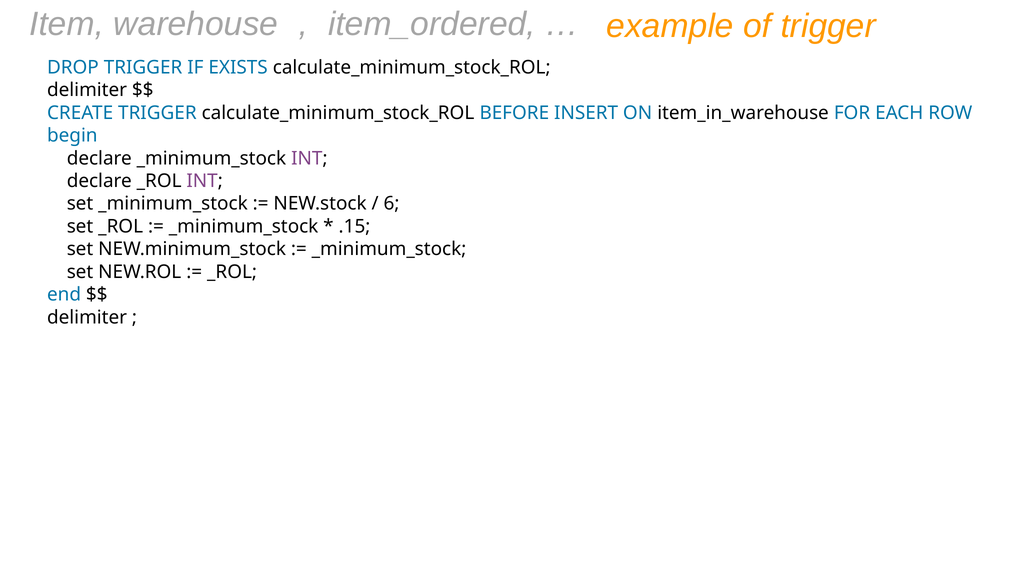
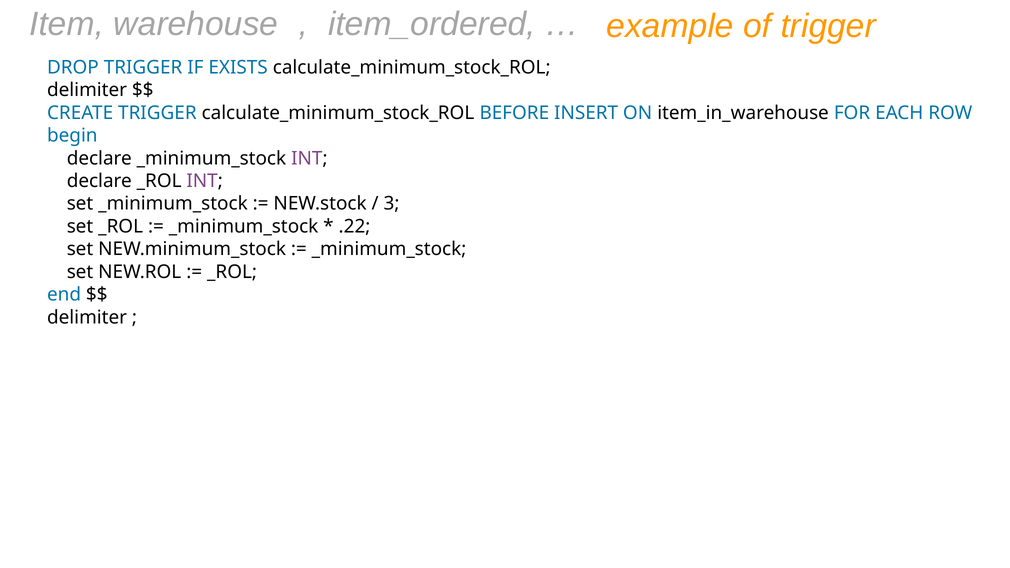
6: 6 -> 3
.15: .15 -> .22
